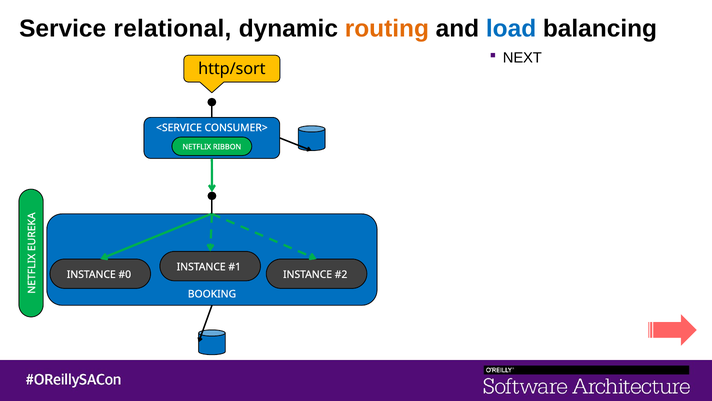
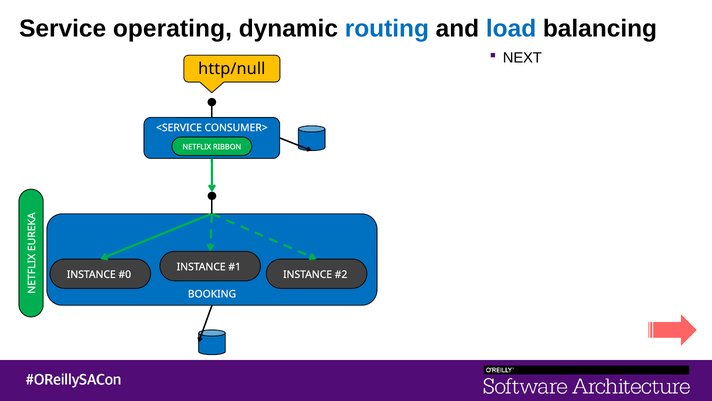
relational: relational -> operating
routing colour: orange -> blue
http/sort: http/sort -> http/null
